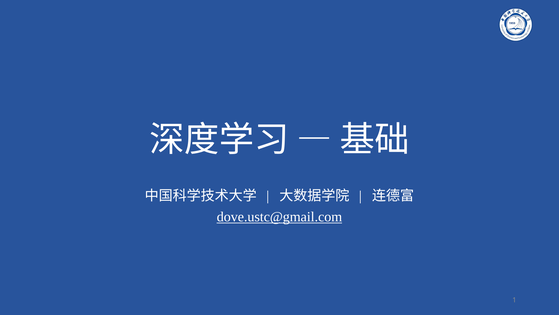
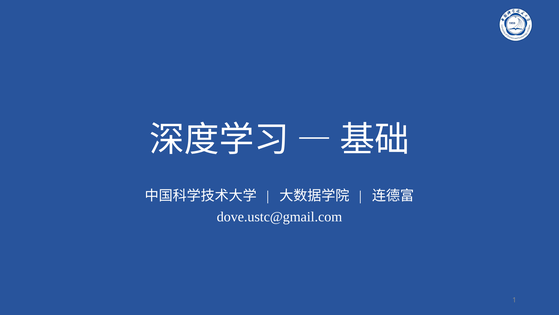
dove.ustc@gmail.com underline: present -> none
